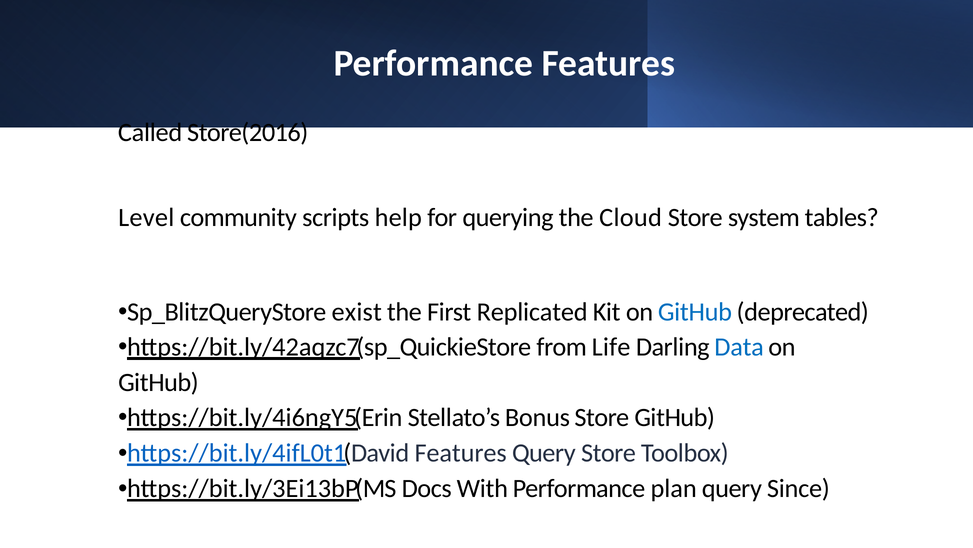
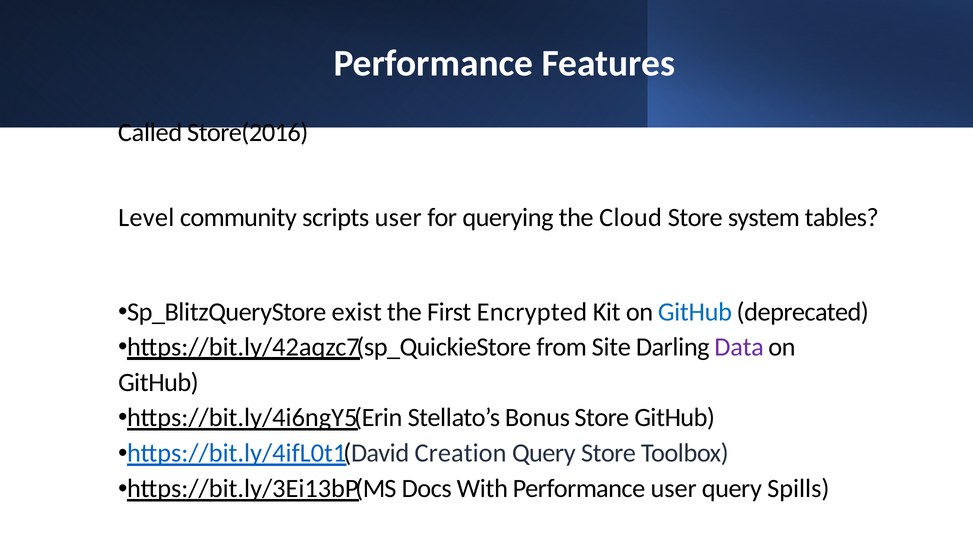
scripts help: help -> user
Replicated: Replicated -> Encrypted
Life: Life -> Site
Data colour: blue -> purple
David Features: Features -> Creation
Performance plan: plan -> user
Since: Since -> Spills
